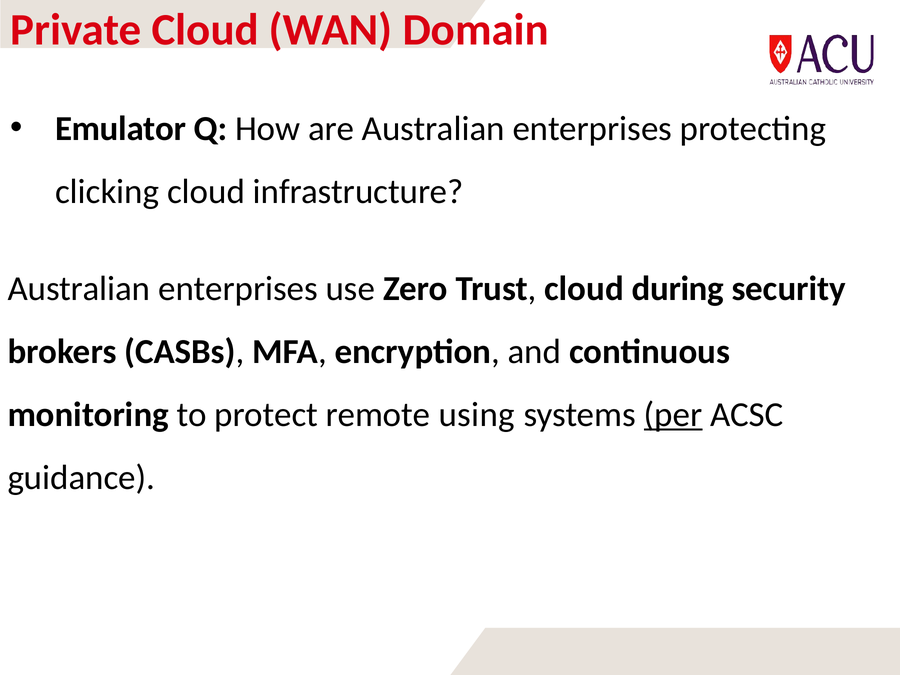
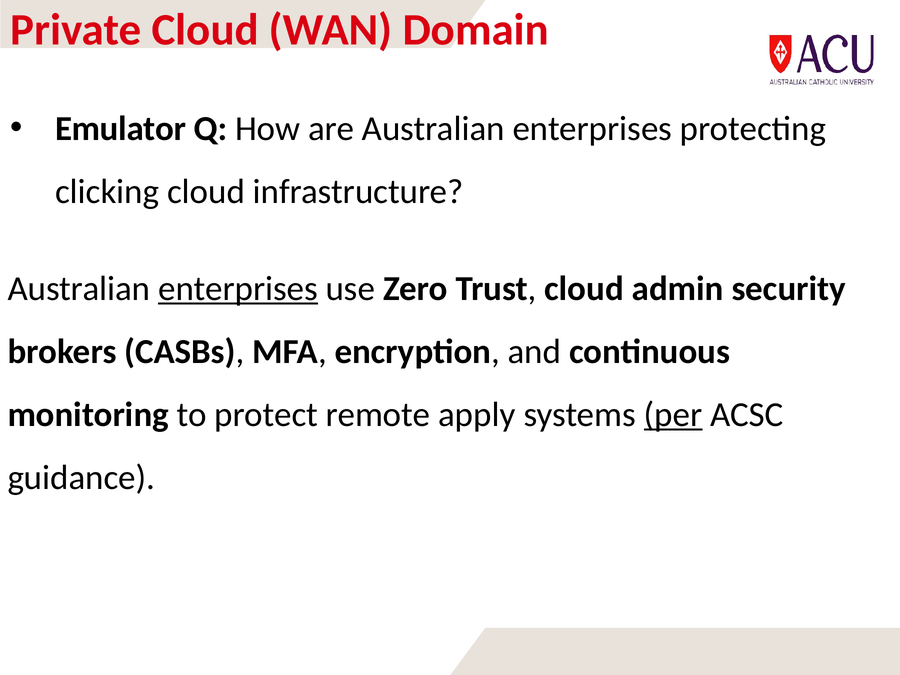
enterprises at (238, 288) underline: none -> present
during: during -> admin
using: using -> apply
